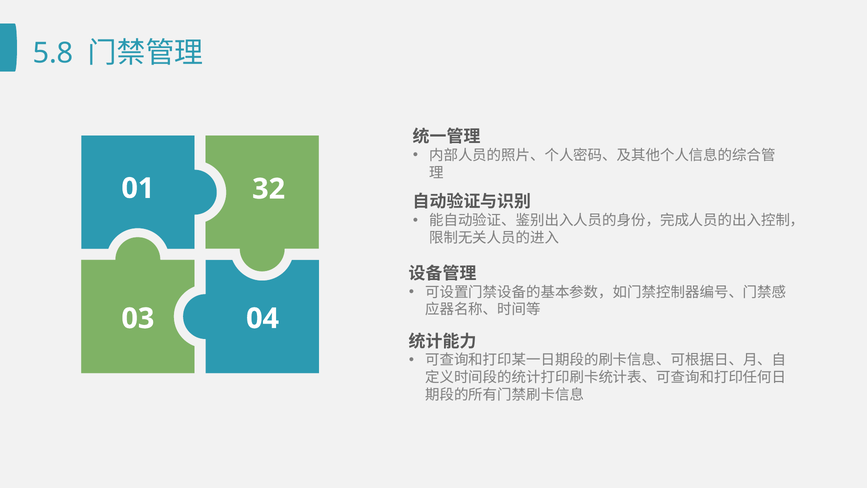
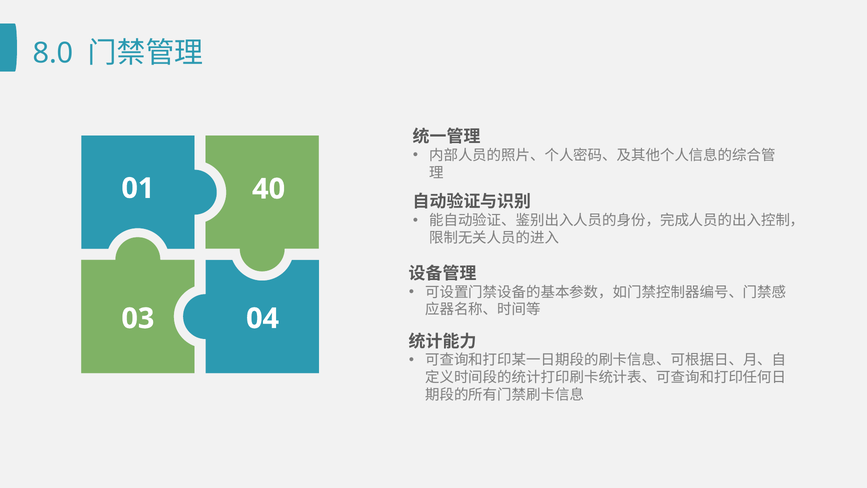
5.8: 5.8 -> 8.0
32: 32 -> 40
